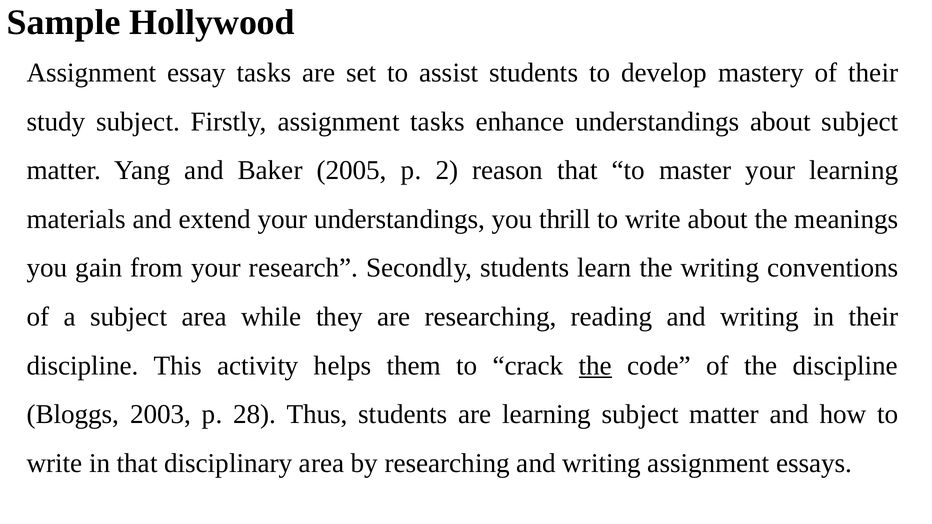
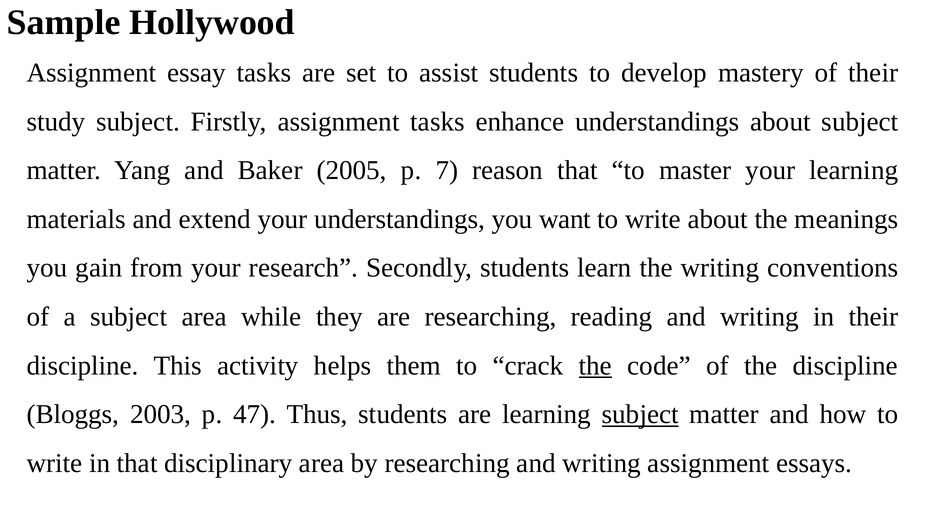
2: 2 -> 7
thrill: thrill -> want
28: 28 -> 47
subject at (640, 415) underline: none -> present
